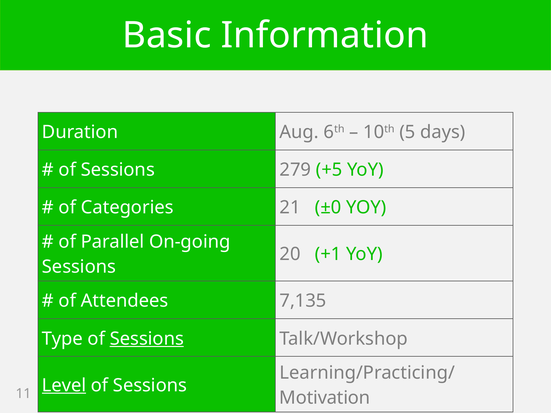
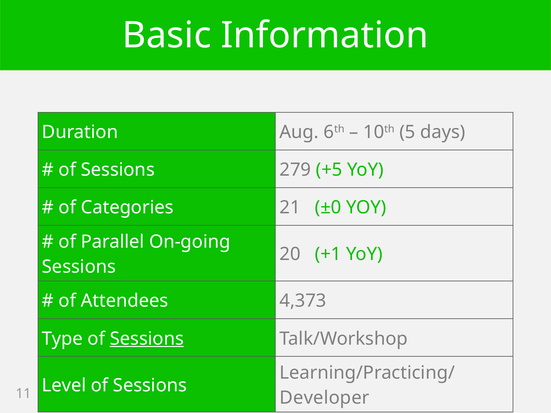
7,135: 7,135 -> 4,373
Level underline: present -> none
Motivation: Motivation -> Developer
